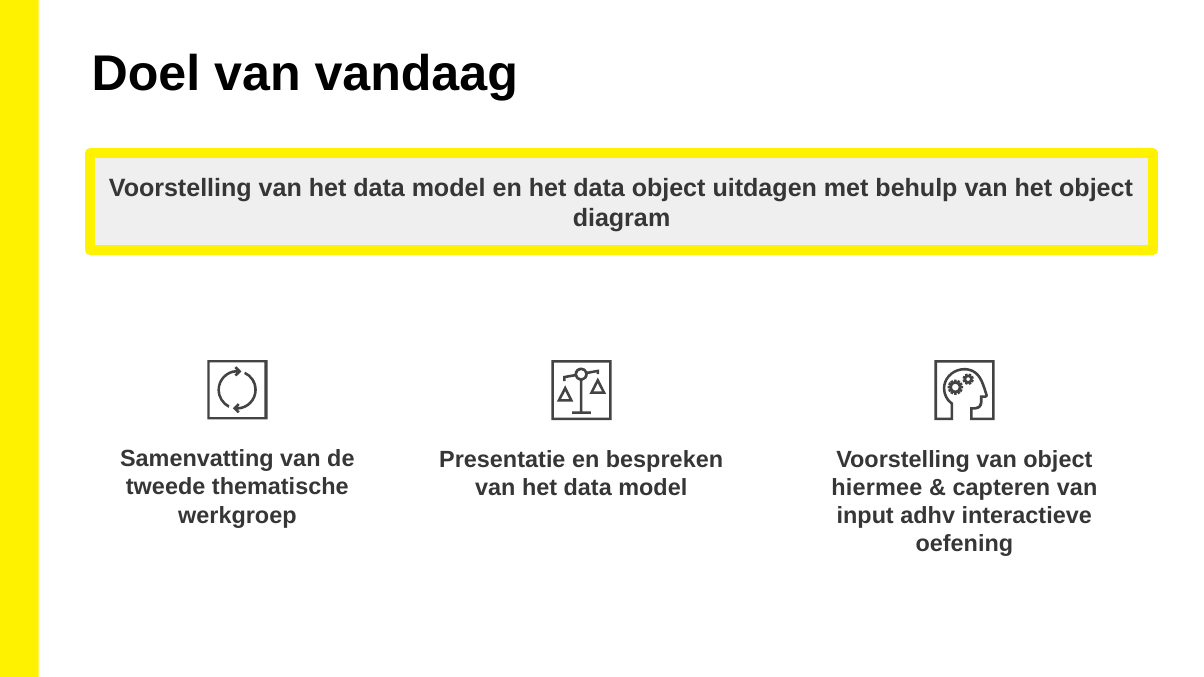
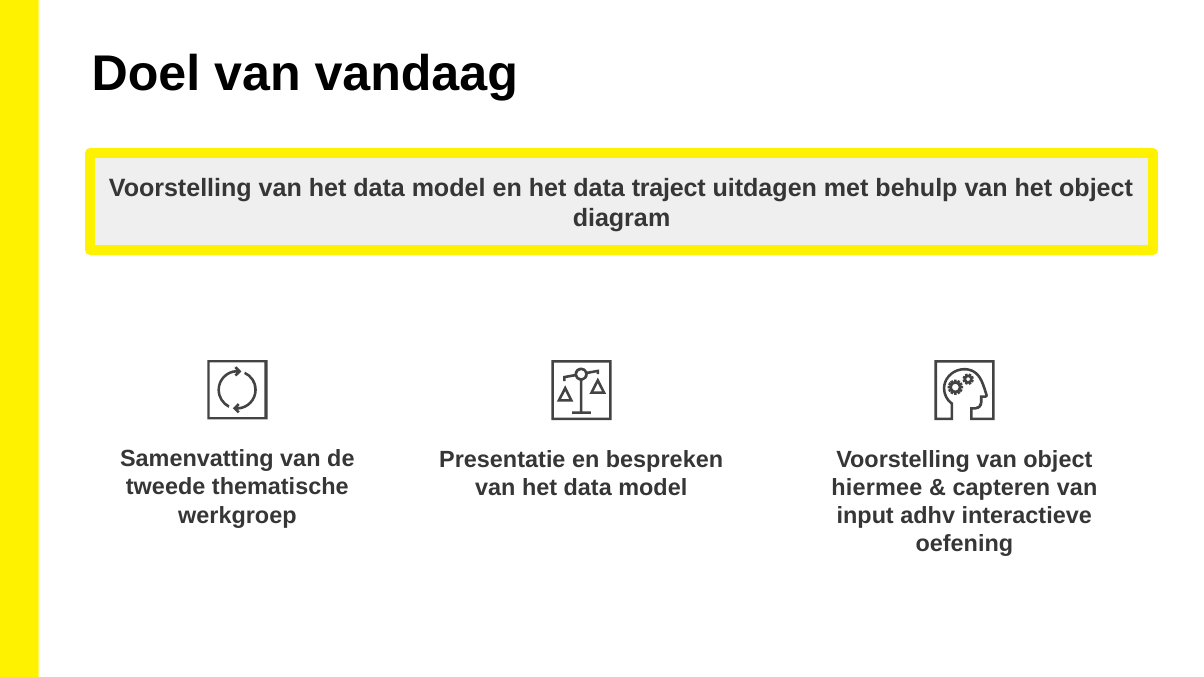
data object: object -> traject
